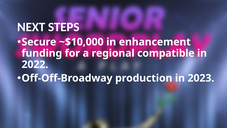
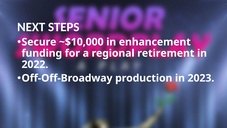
compatible: compatible -> retirement
